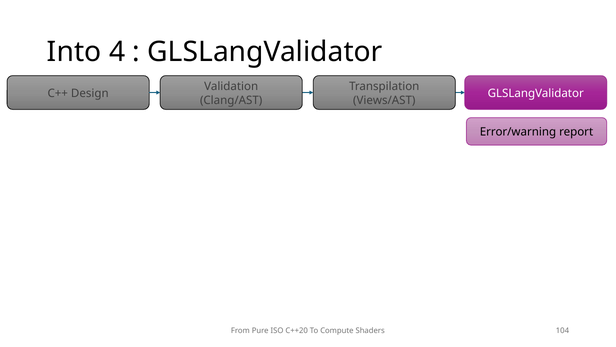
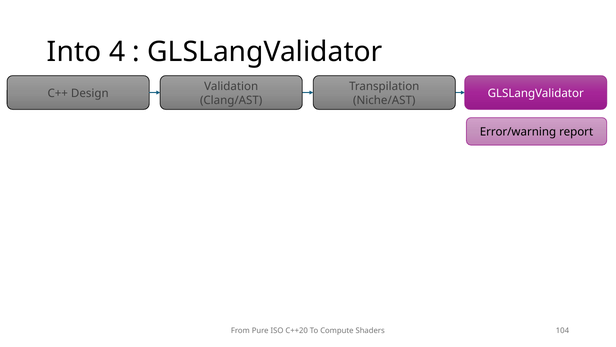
Views/AST: Views/AST -> Niche/AST
